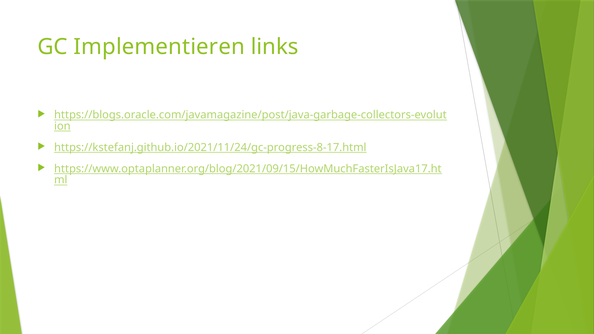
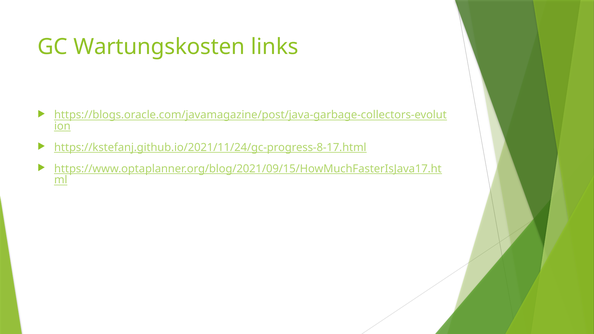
Implementieren: Implementieren -> Wartungskosten
